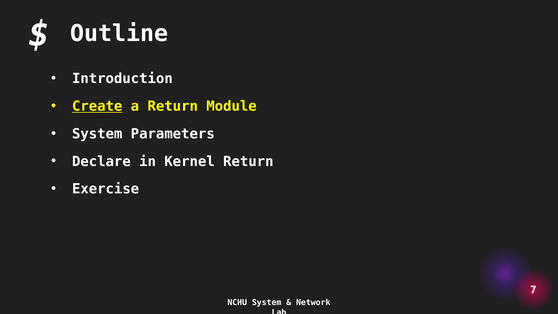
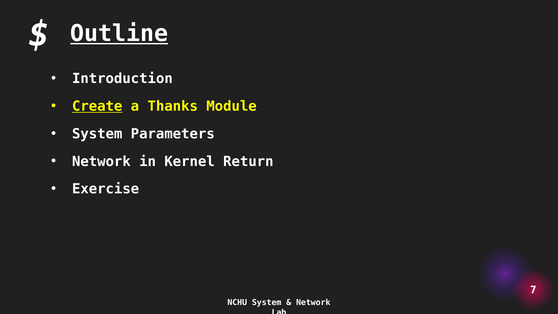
Outline underline: none -> present
a Return: Return -> Thanks
Declare at (101, 161): Declare -> Network
